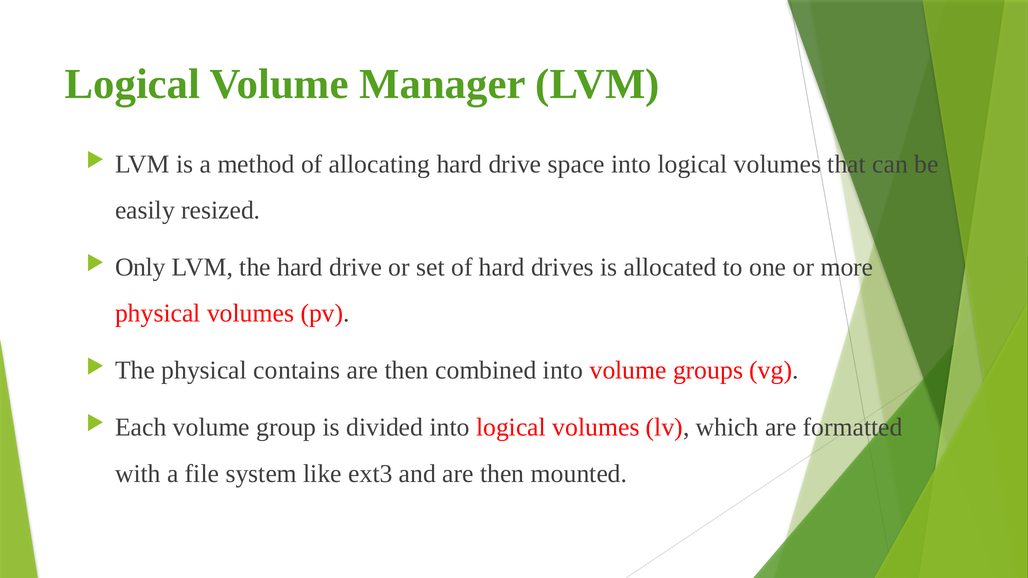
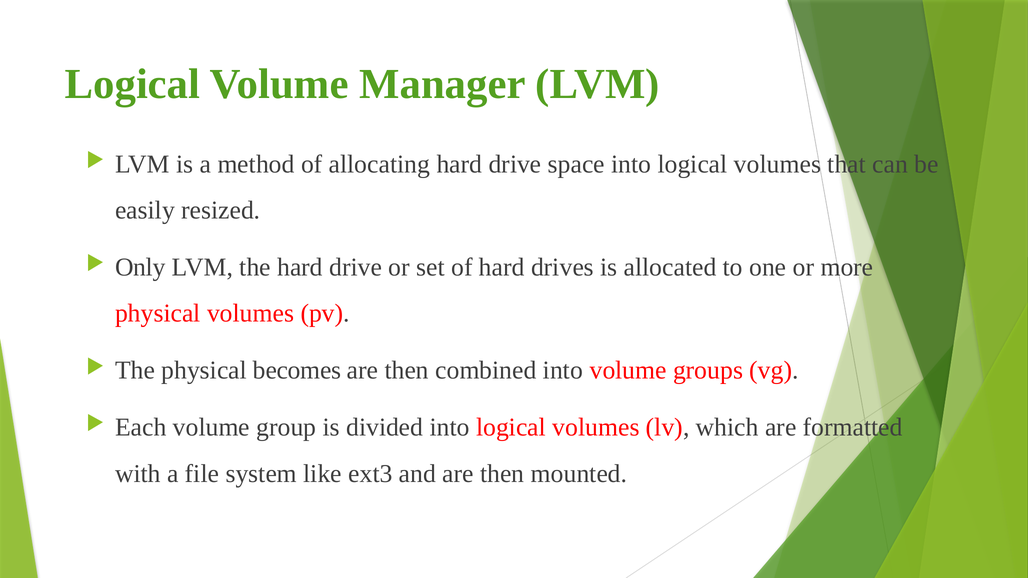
contains: contains -> becomes
